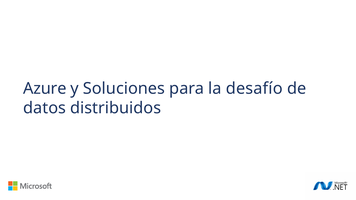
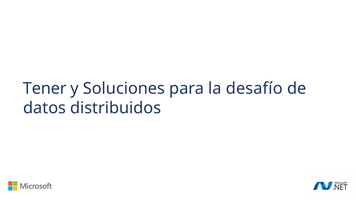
Azure: Azure -> Tener
